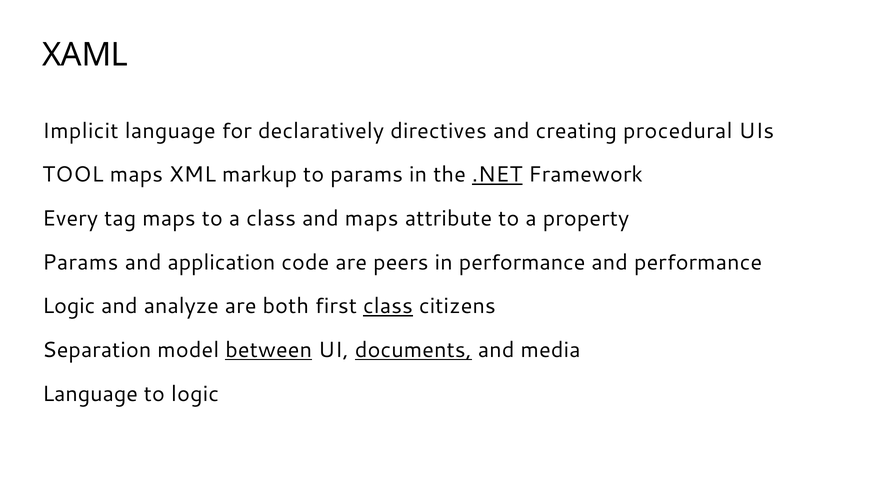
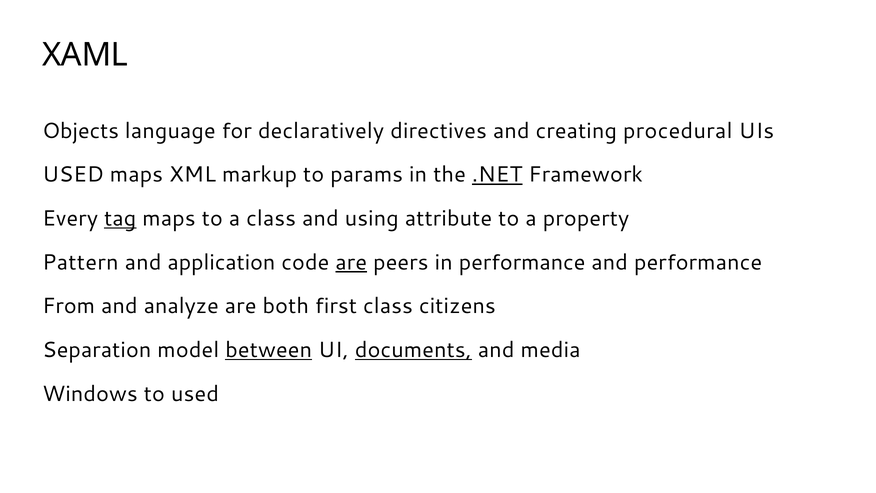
Implicit: Implicit -> Objects
TOOL at (73, 175): TOOL -> USED
tag underline: none -> present
and maps: maps -> using
Params at (80, 262): Params -> Pattern
are at (351, 262) underline: none -> present
Logic at (69, 306): Logic -> From
class at (388, 306) underline: present -> none
Language at (90, 394): Language -> Windows
to logic: logic -> used
